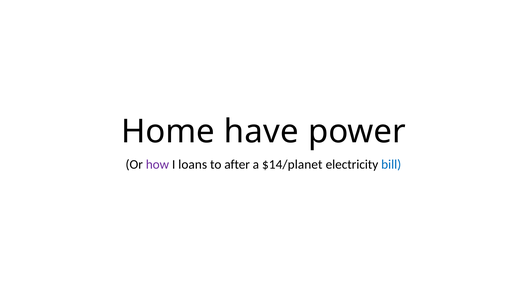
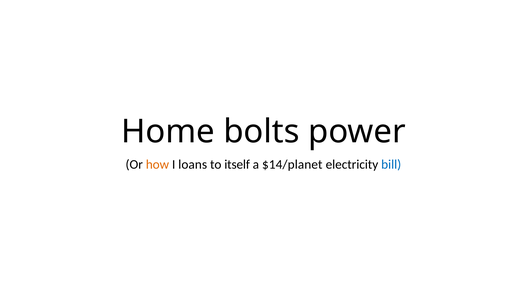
have: have -> bolts
how colour: purple -> orange
after: after -> itself
